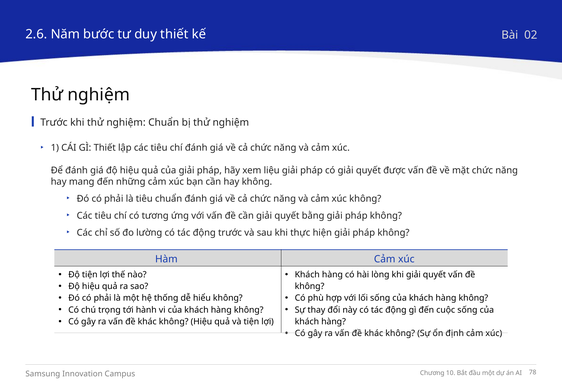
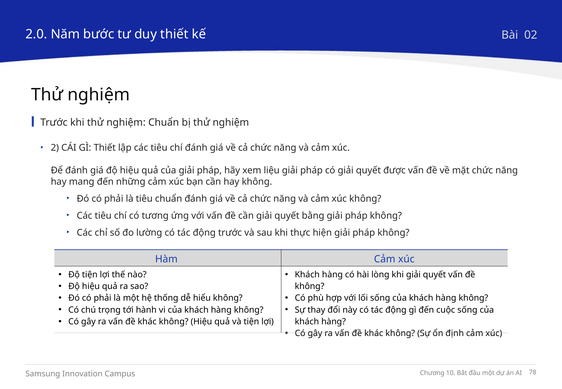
2.6: 2.6 -> 2.0
1: 1 -> 2
